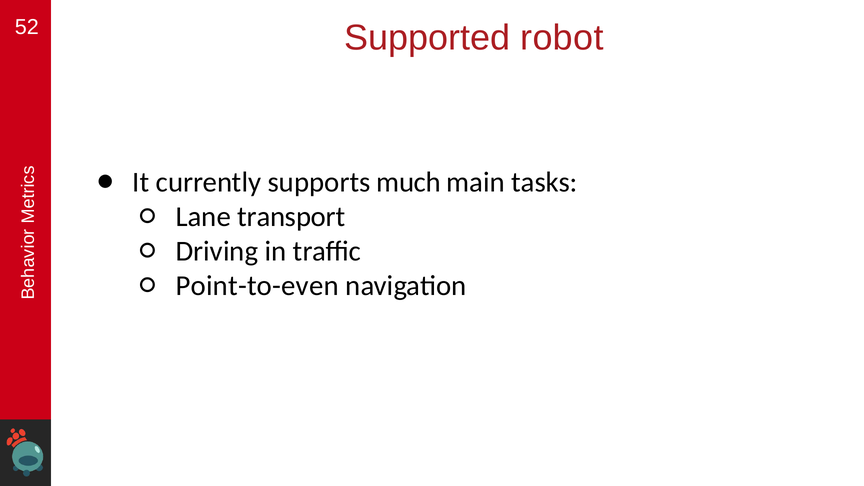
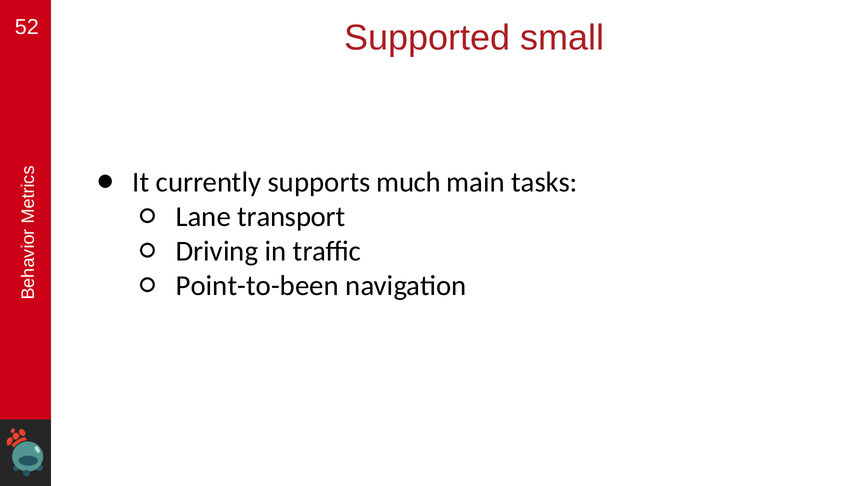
robot: robot -> small
Point-to-even: Point-to-even -> Point-to-been
